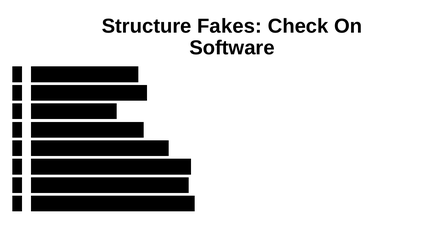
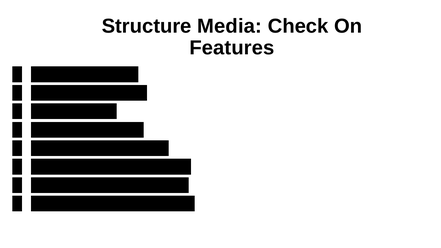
Fakes: Fakes -> Media
Software at (232, 48): Software -> Features
